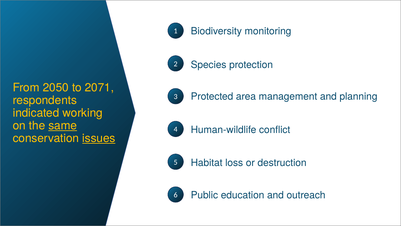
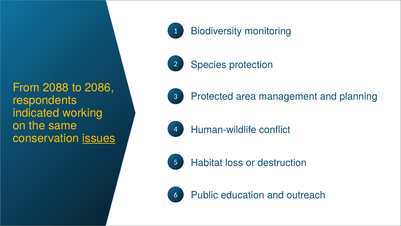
2050: 2050 -> 2088
2071: 2071 -> 2086
same underline: present -> none
